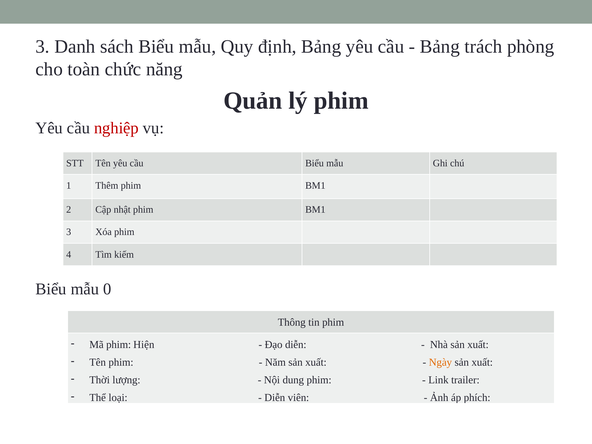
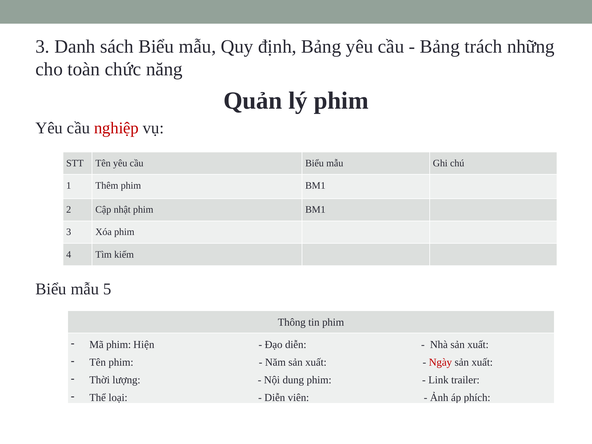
phòng: phòng -> những
0: 0 -> 5
Ngày colour: orange -> red
